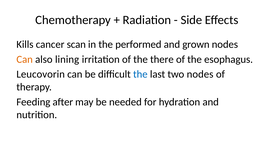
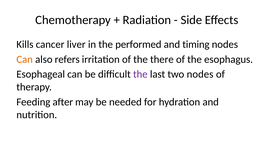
scan: scan -> liver
grown: grown -> timing
lining: lining -> refers
Leucovorin: Leucovorin -> Esophageal
the at (140, 74) colour: blue -> purple
